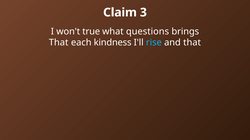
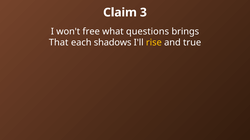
true: true -> free
kindness: kindness -> shadows
rise colour: light blue -> yellow
and that: that -> true
